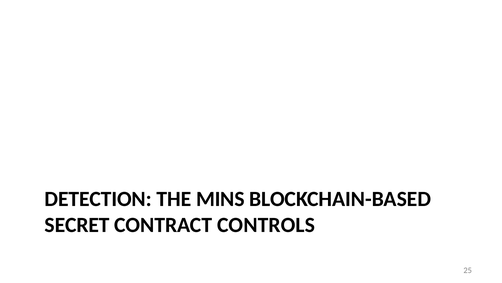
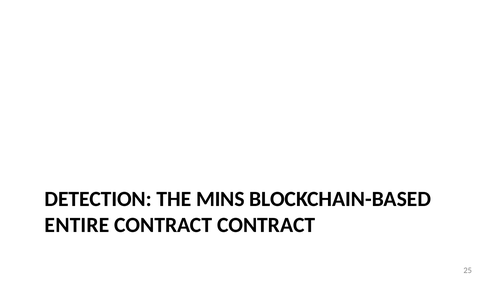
SECRET: SECRET -> ENTIRE
CONTRACT CONTROLS: CONTROLS -> CONTRACT
